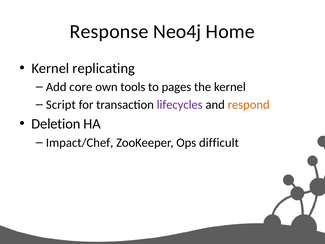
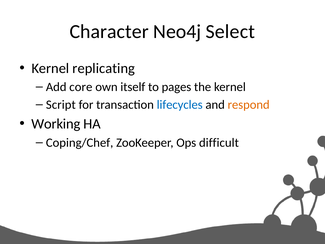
Response: Response -> Character
Home: Home -> Select
tools: tools -> itself
lifecycles colour: purple -> blue
Deletion: Deletion -> Working
Impact/Chef: Impact/Chef -> Coping/Chef
